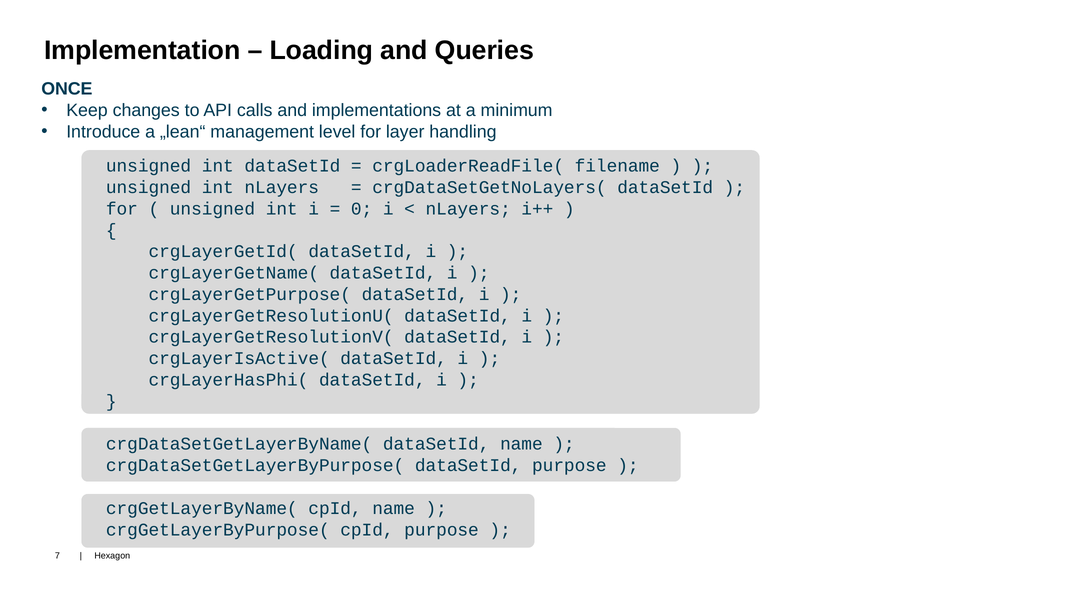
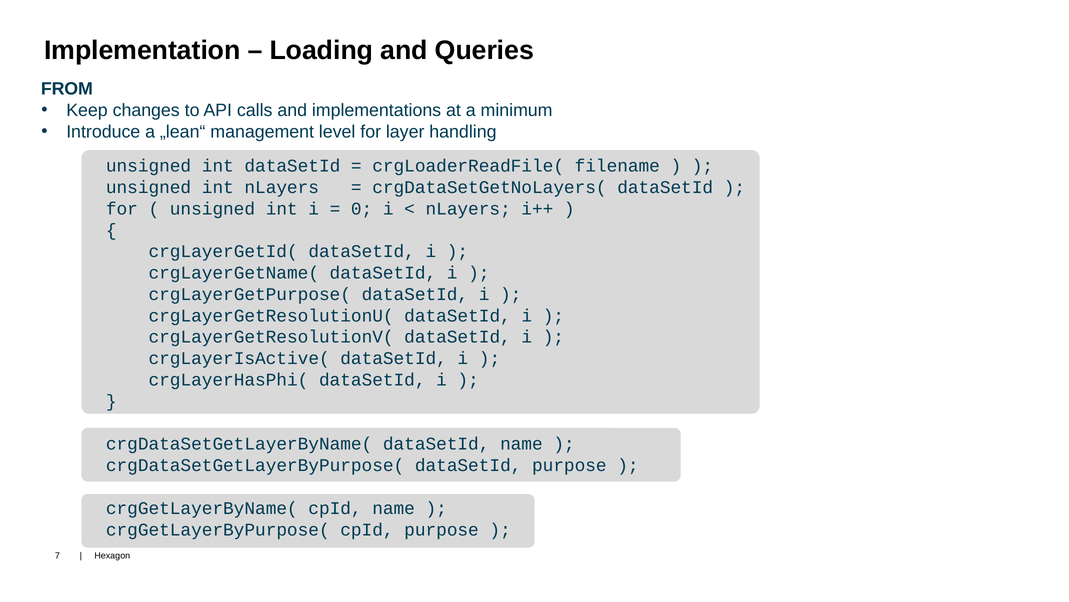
ONCE: ONCE -> FROM
